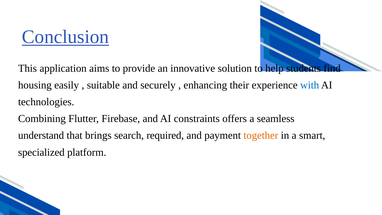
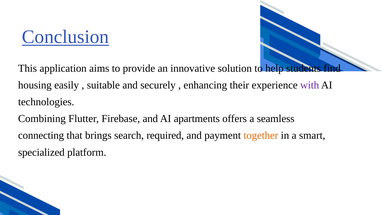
with colour: blue -> purple
constraints: constraints -> apartments
understand: understand -> connecting
